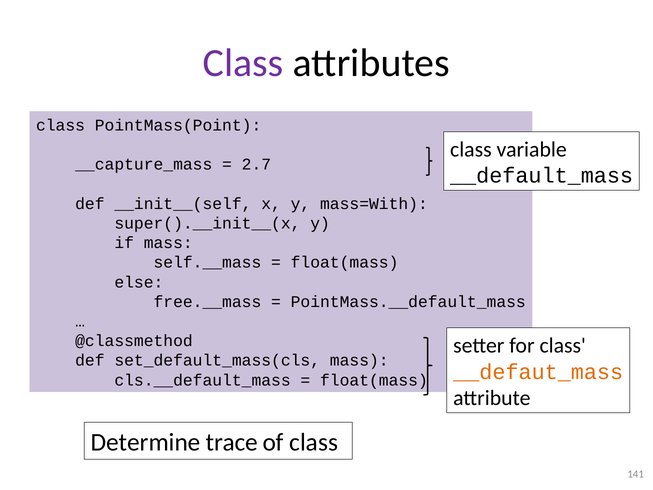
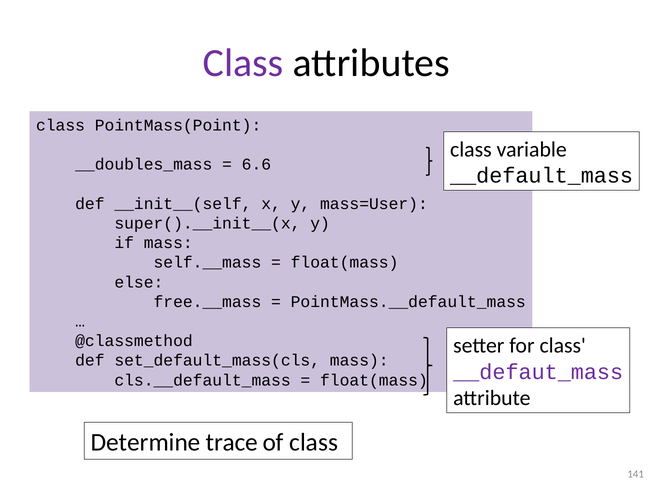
__capture_mass: __capture_mass -> __doubles_mass
2.7: 2.7 -> 6.6
mass=With: mass=With -> mass=User
__defaut_mass colour: orange -> purple
